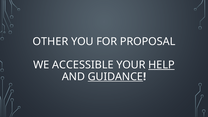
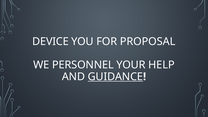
OTHER: OTHER -> DEVICE
ACCESSIBLE: ACCESSIBLE -> PERSONNEL
HELP underline: present -> none
